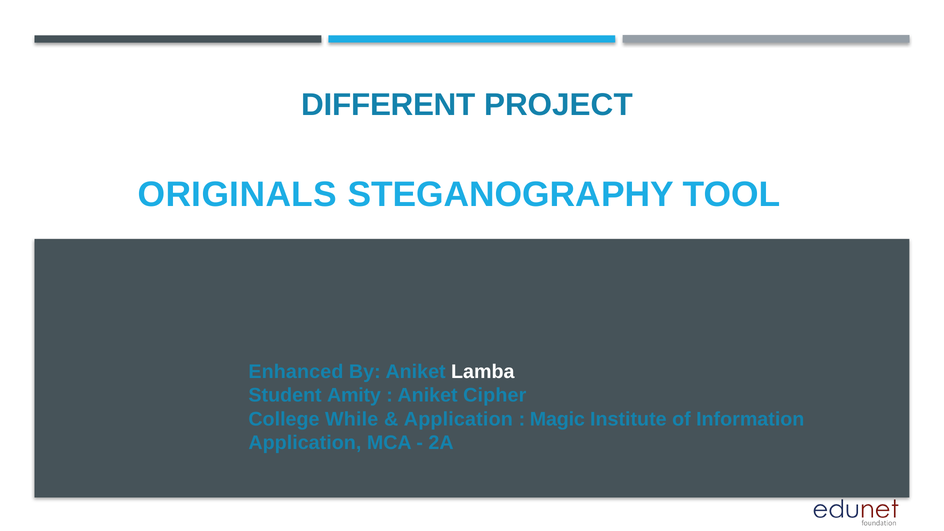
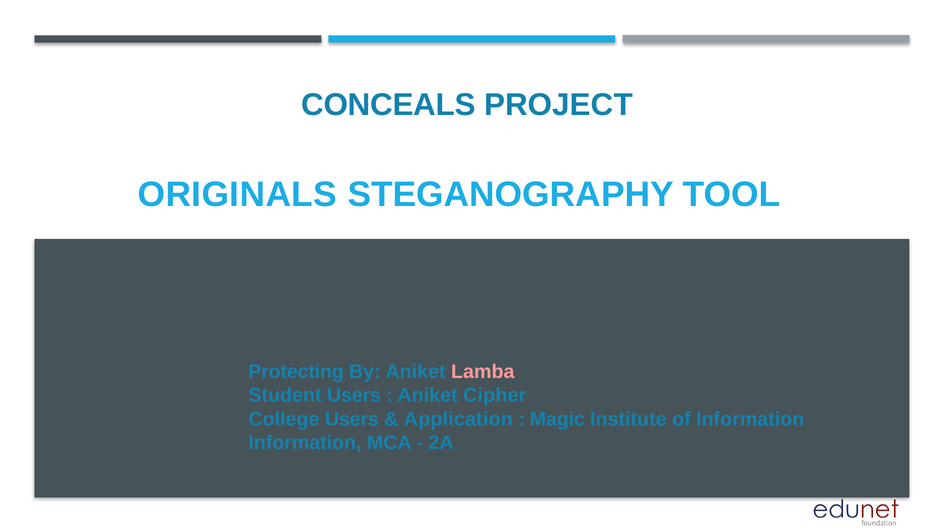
DIFFERENT: DIFFERENT -> CONCEALS
Enhanced: Enhanced -> Protecting
Lamba colour: white -> pink
Student Amity: Amity -> Users
College While: While -> Users
Application at (305, 443): Application -> Information
